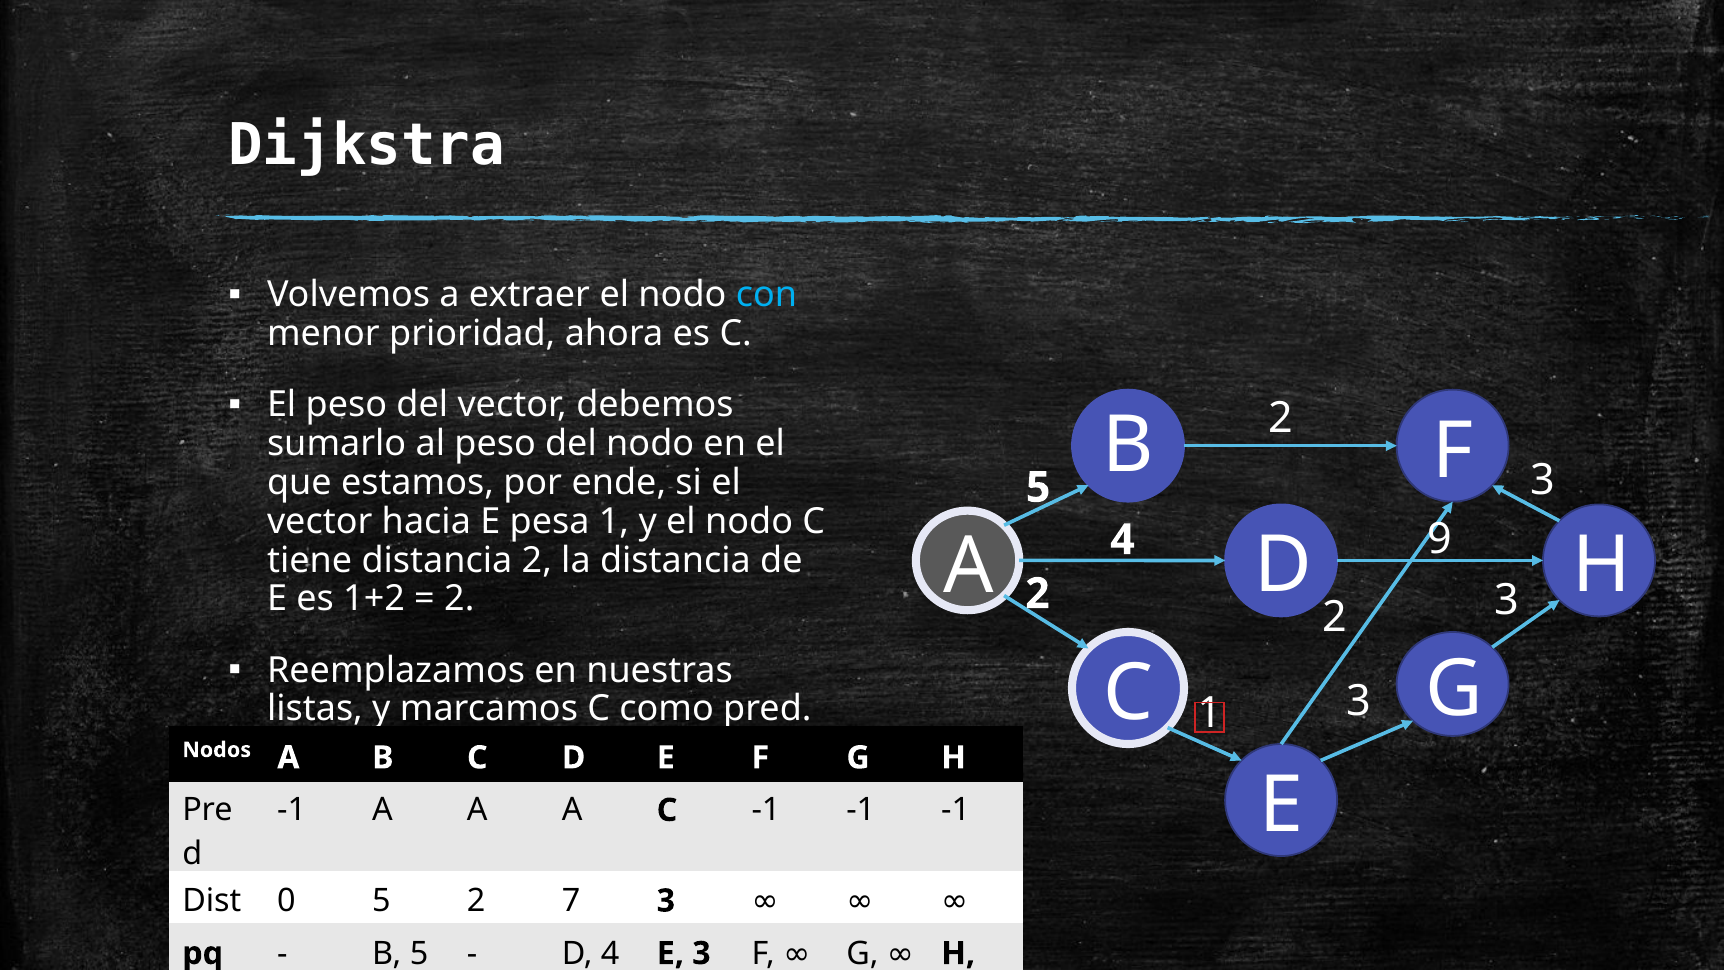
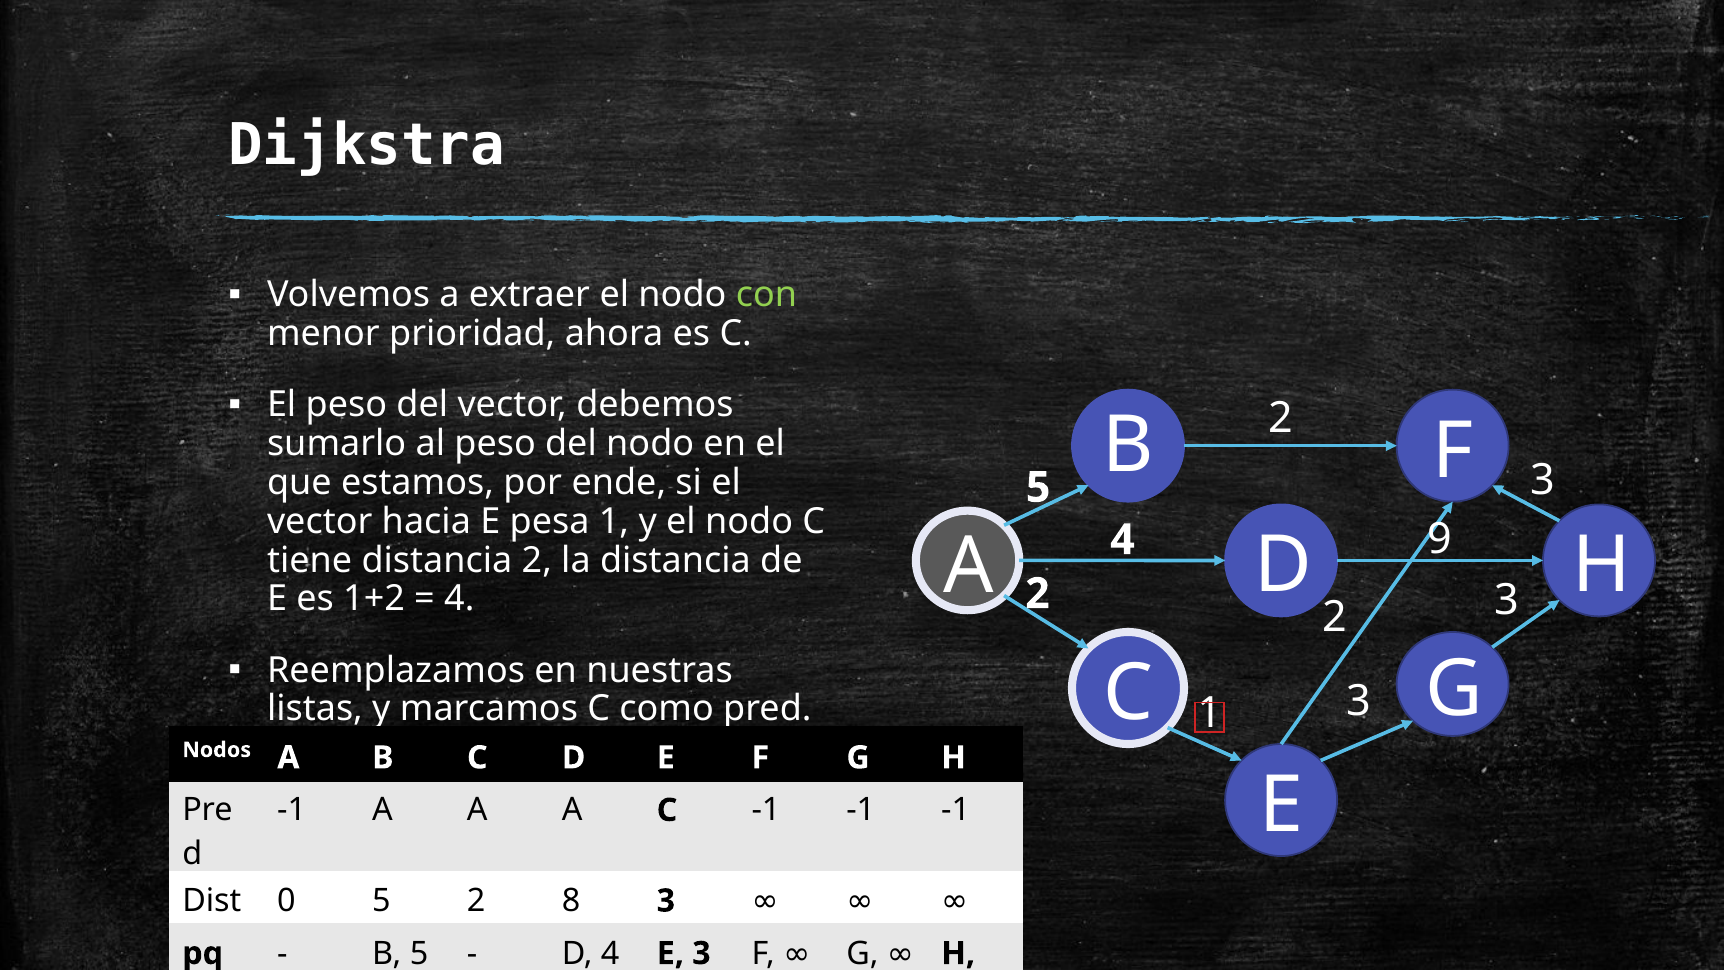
con colour: light blue -> light green
2 at (459, 599): 2 -> 4
7: 7 -> 8
